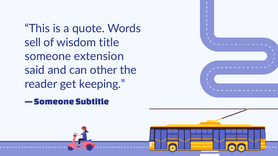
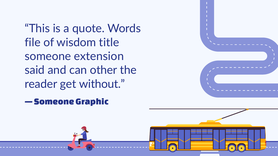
sell: sell -> file
keeping: keeping -> without
Subtitle: Subtitle -> Graphic
